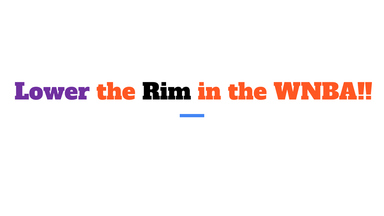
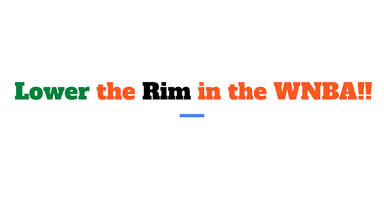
Lower colour: purple -> green
